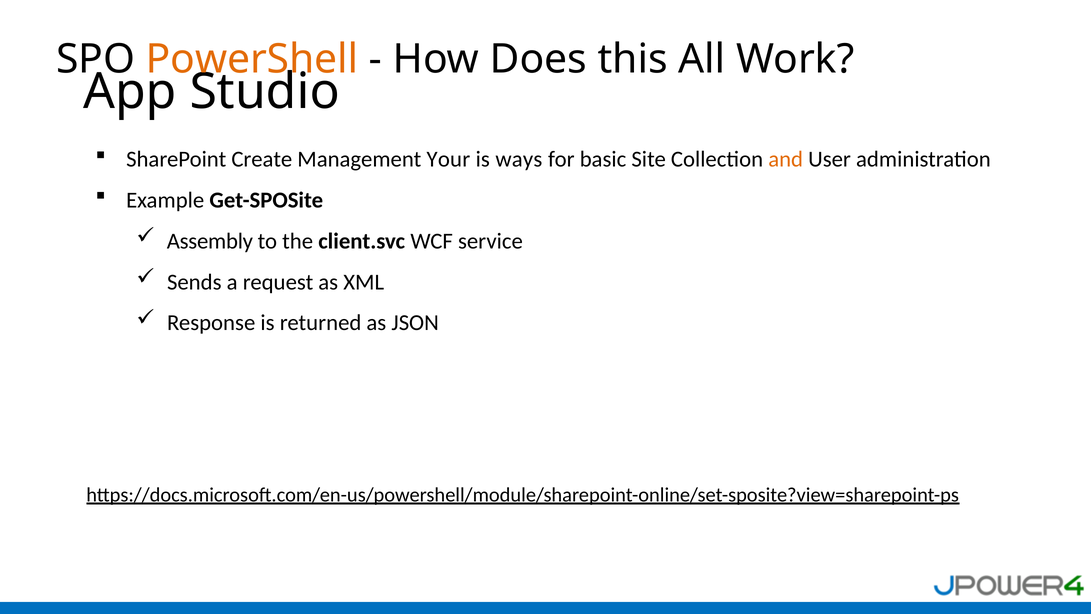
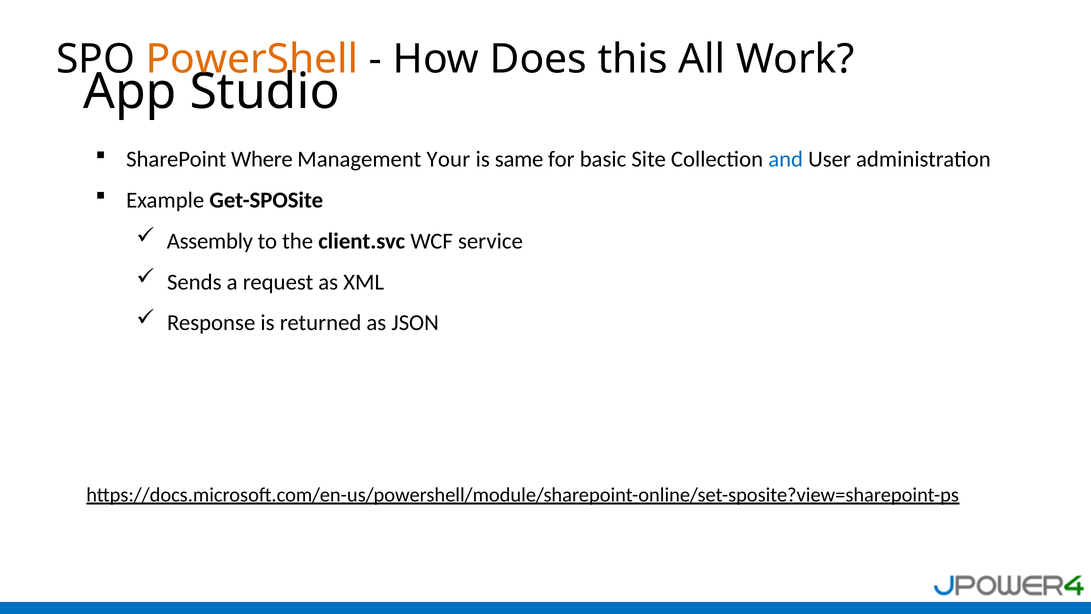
Create: Create -> Where
ways: ways -> same
and colour: orange -> blue
